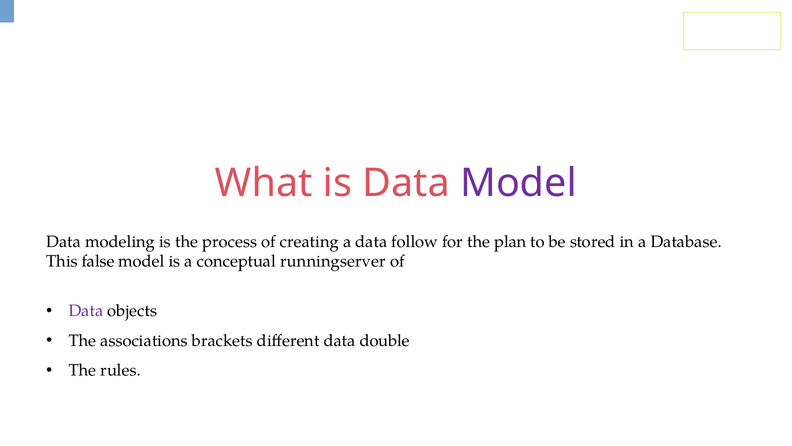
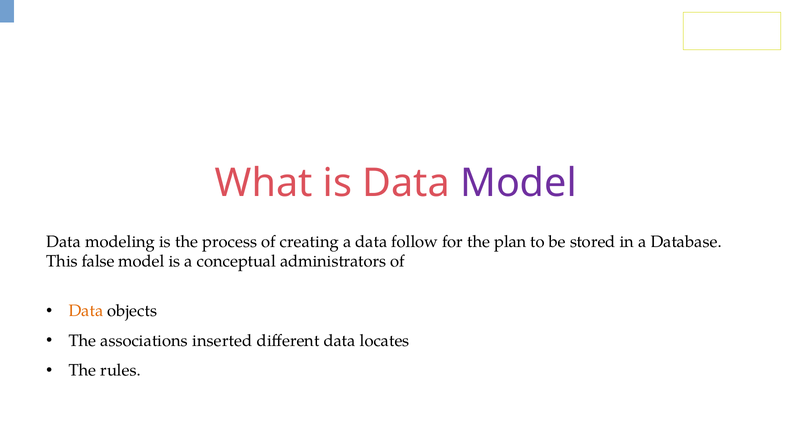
runningserver: runningserver -> administrators
Data at (86, 311) colour: purple -> orange
brackets: brackets -> inserted
double: double -> locates
